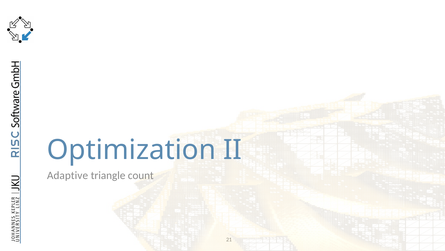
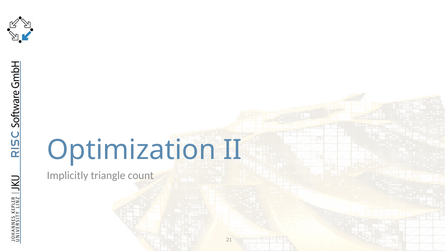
Adaptive: Adaptive -> Implicitly
